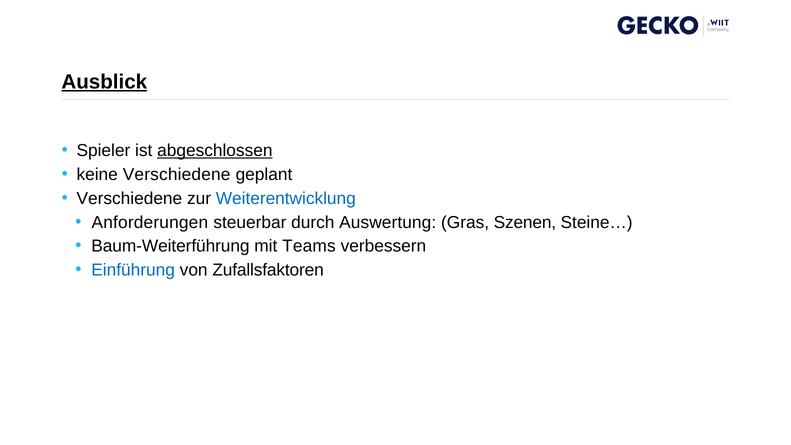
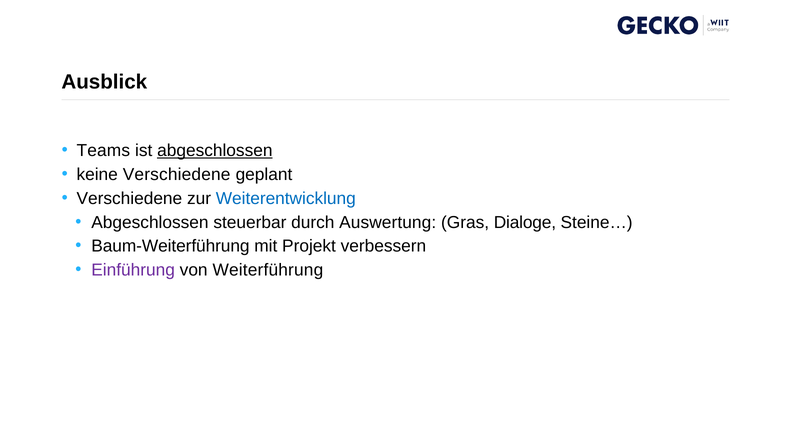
Ausblick underline: present -> none
Spieler: Spieler -> Teams
Anforderungen at (150, 222): Anforderungen -> Abgeschlossen
Szenen: Szenen -> Dialoge
Teams: Teams -> Projekt
Einführung colour: blue -> purple
Zufallsfaktoren: Zufallsfaktoren -> Weiterführung
